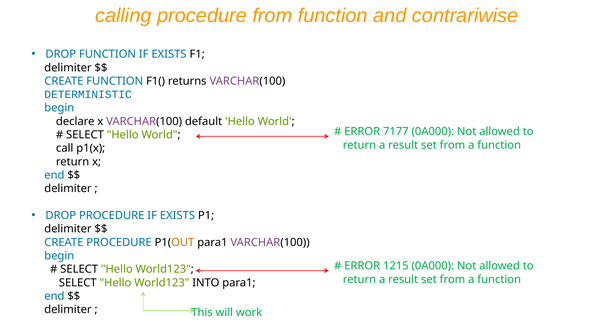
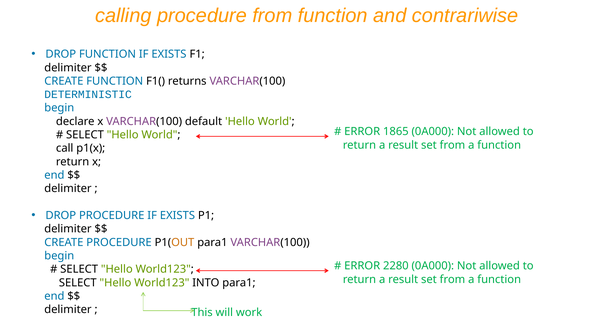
7177: 7177 -> 1865
1215: 1215 -> 2280
